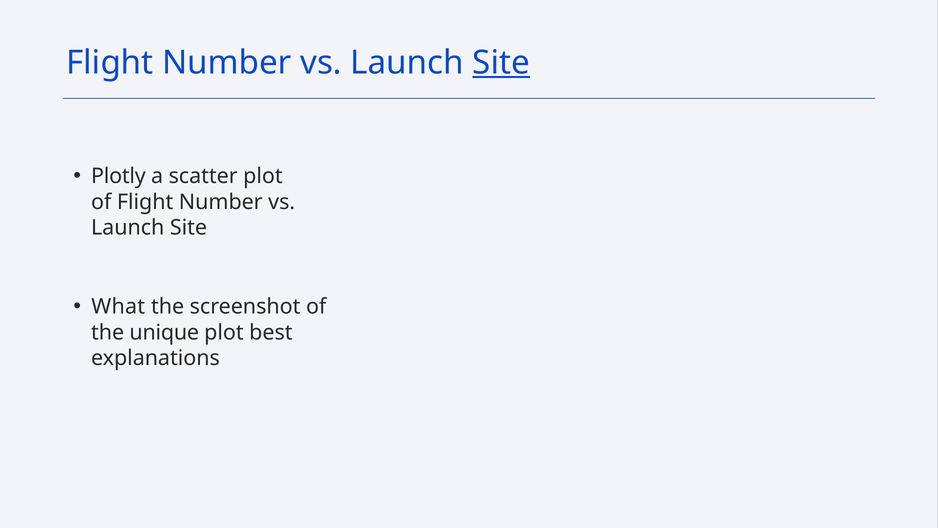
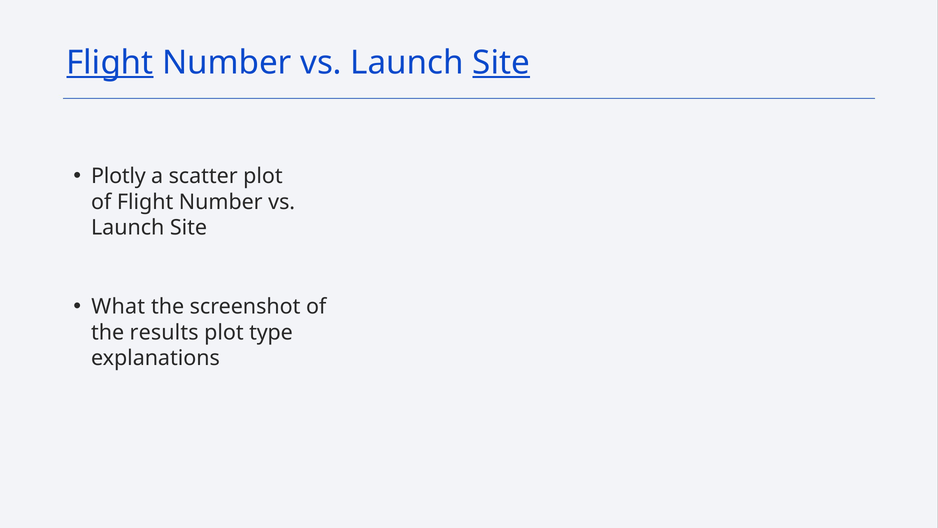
Flight at (110, 63) underline: none -> present
unique: unique -> results
best: best -> type
